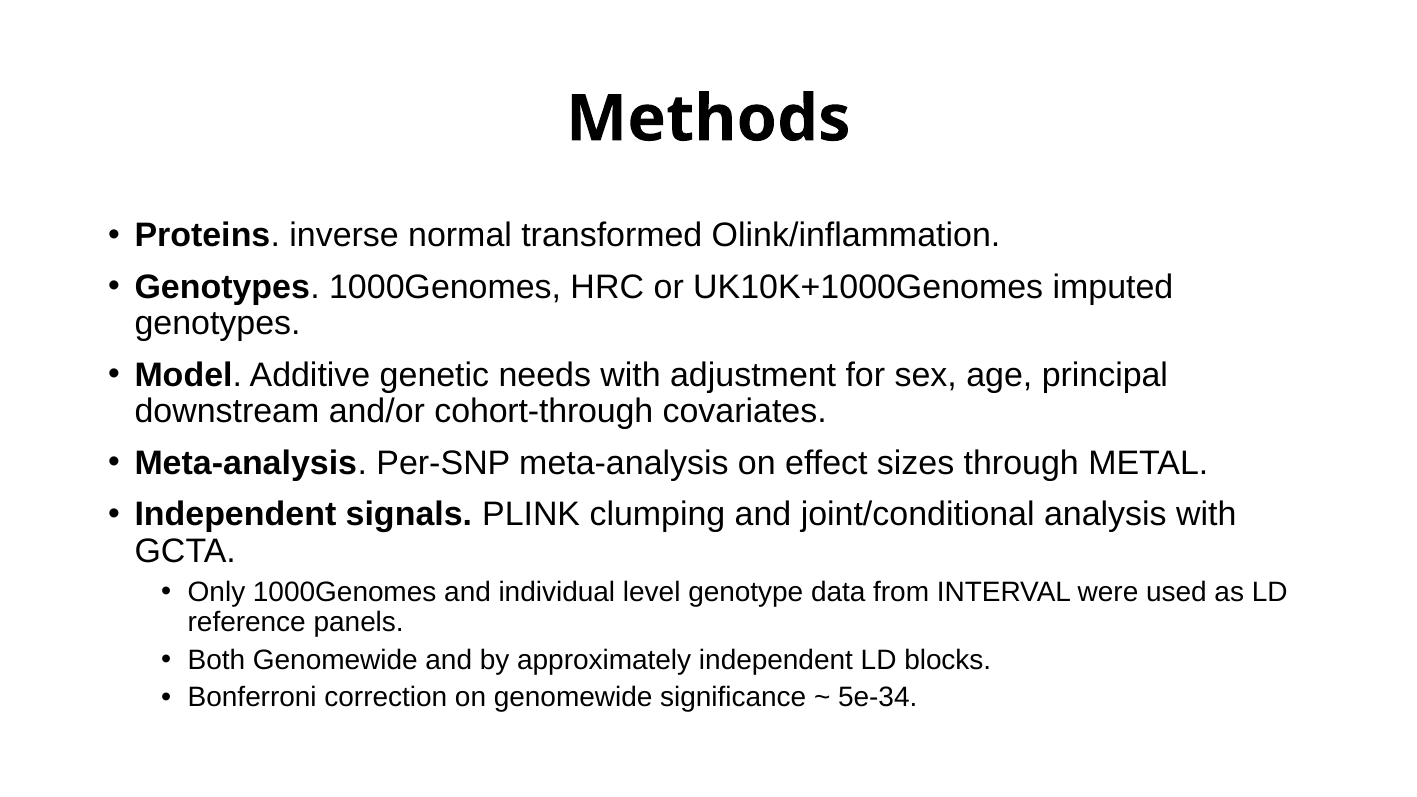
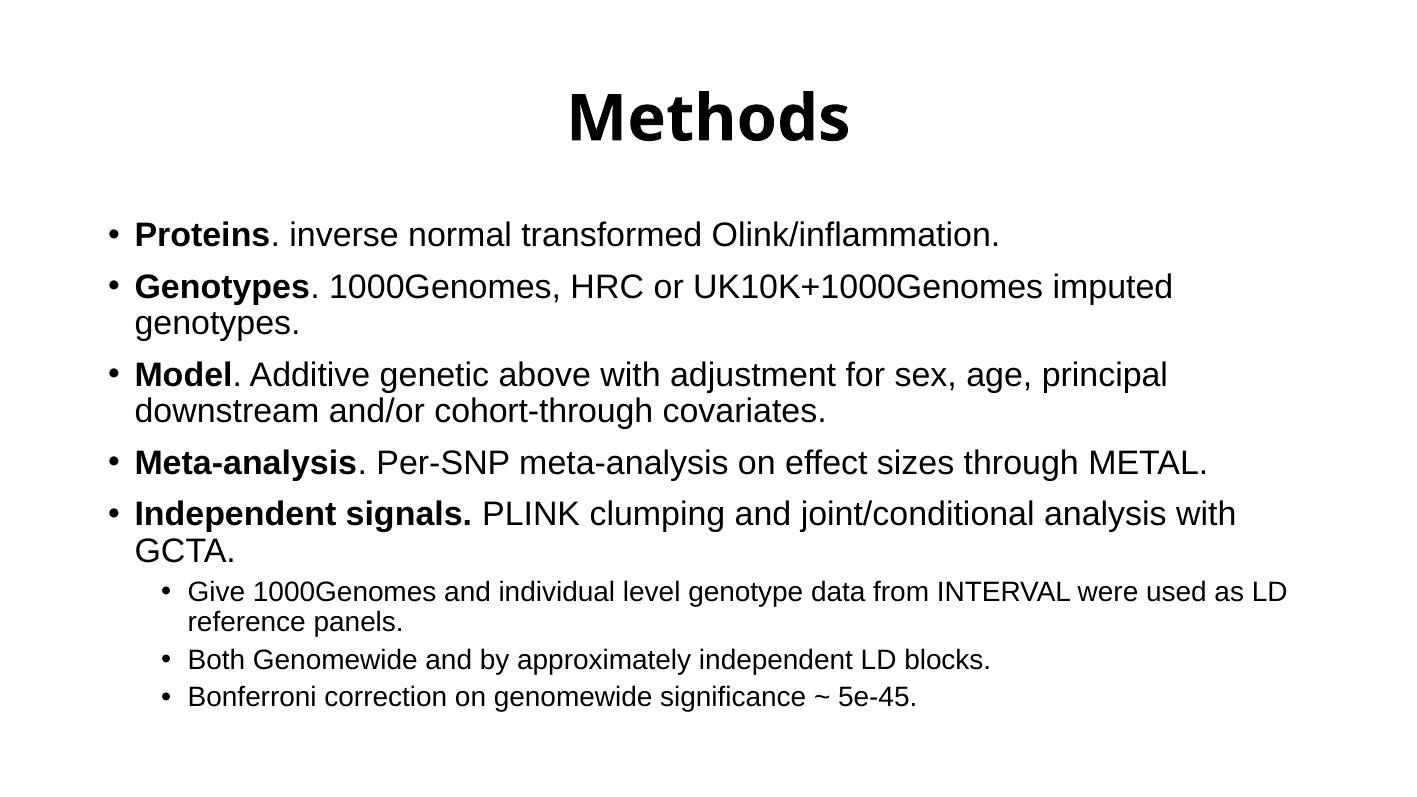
needs: needs -> above
Only: Only -> Give
5e-34: 5e-34 -> 5e-45
